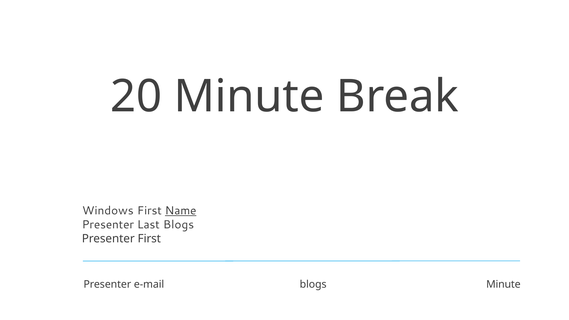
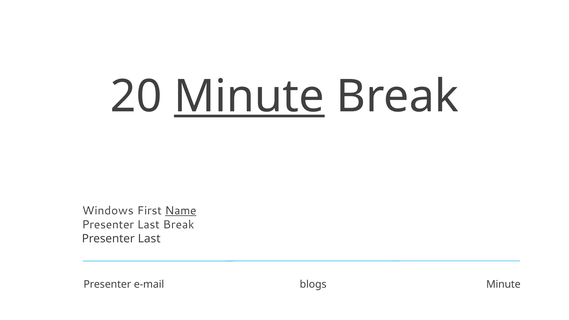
Minute at (249, 96) underline: none -> present
Last Blogs: Blogs -> Break
First at (149, 239): First -> Last
